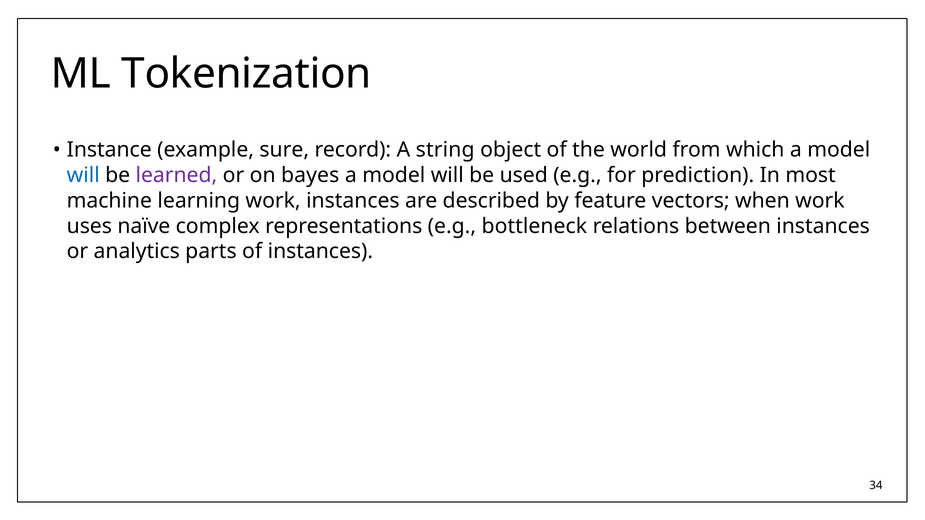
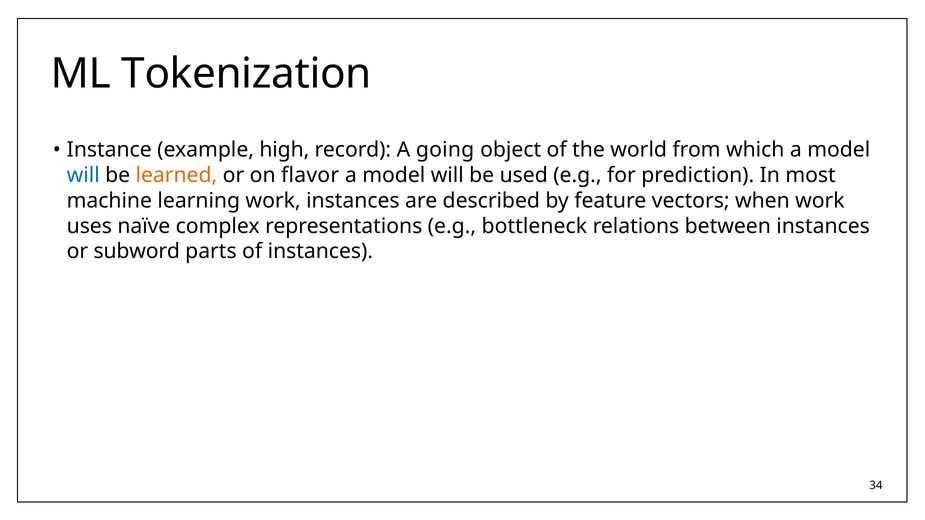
sure: sure -> high
string: string -> going
learned colour: purple -> orange
bayes: bayes -> flavor
analytics: analytics -> subword
